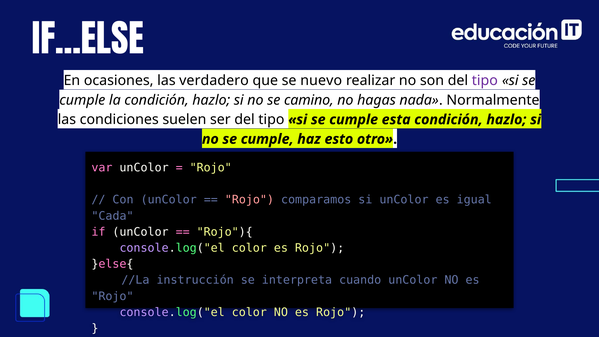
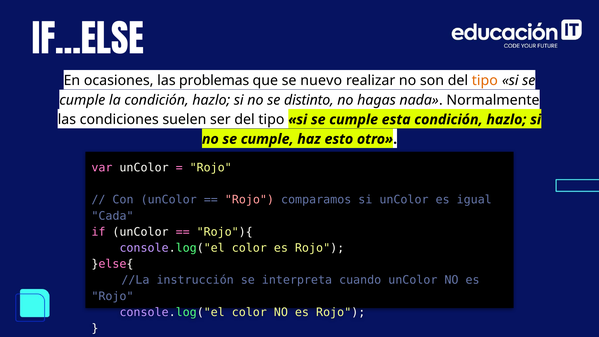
verdadero: verdadero -> problemas
tipo at (485, 81) colour: purple -> orange
camino: camino -> distinto
